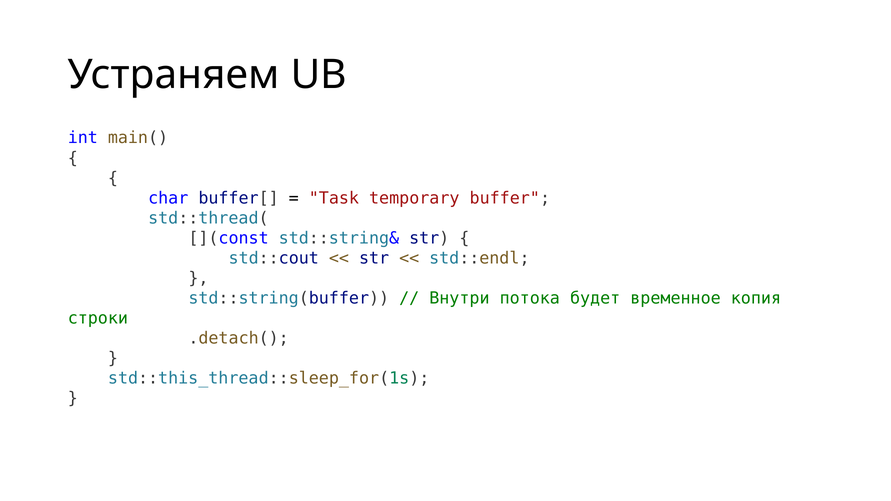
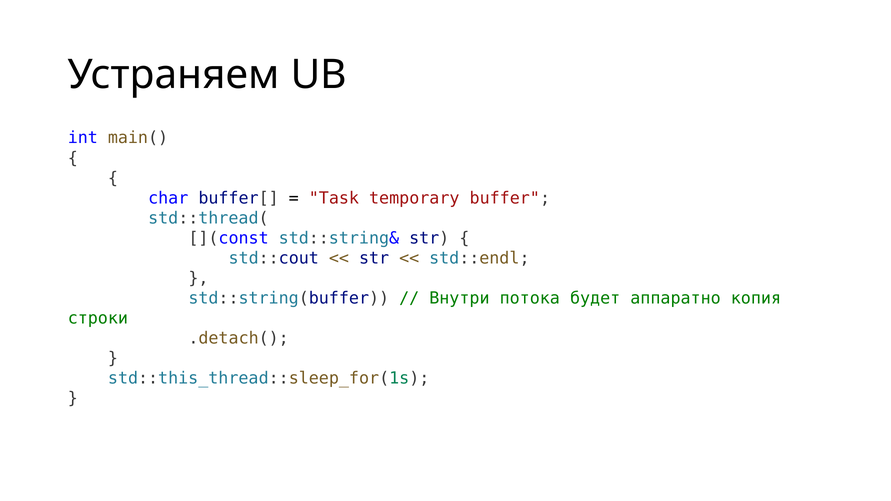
временное: временное -> аппаратно
